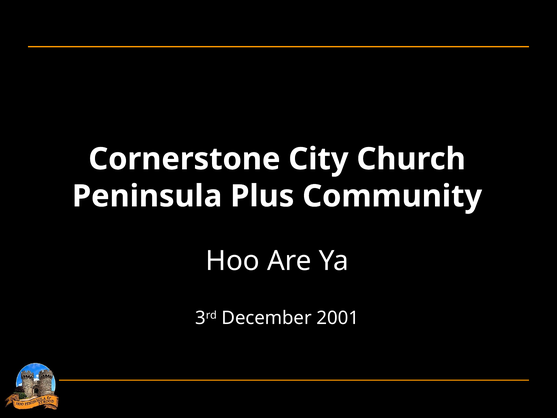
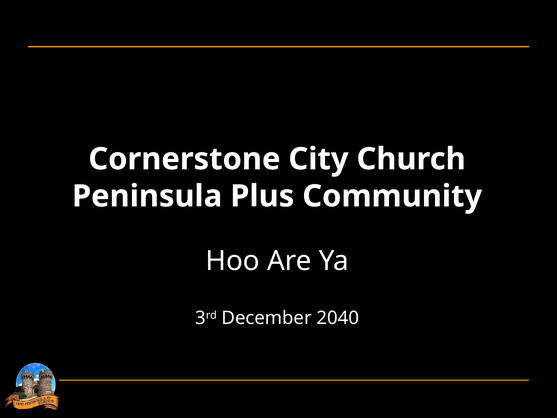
2001: 2001 -> 2040
